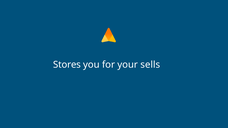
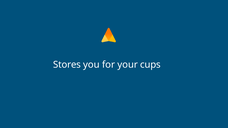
sells: sells -> cups
